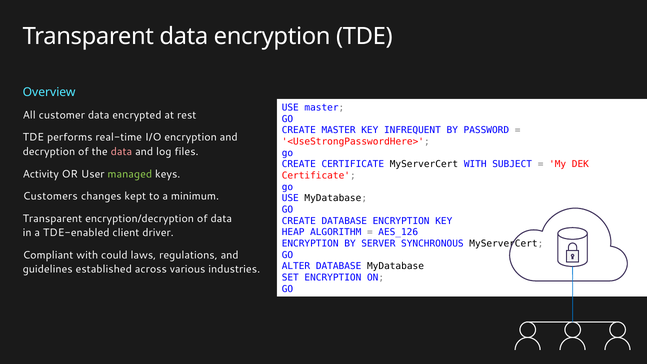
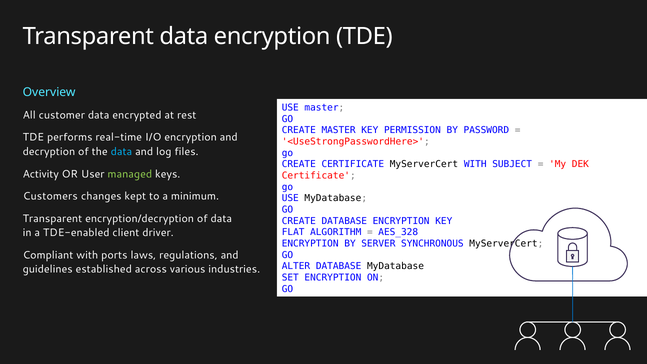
INFREQUENT: INFREQUENT -> PERMISSION
data at (121, 152) colour: pink -> light blue
HEAP: HEAP -> FLAT
AES_126: AES_126 -> AES_328
could: could -> ports
